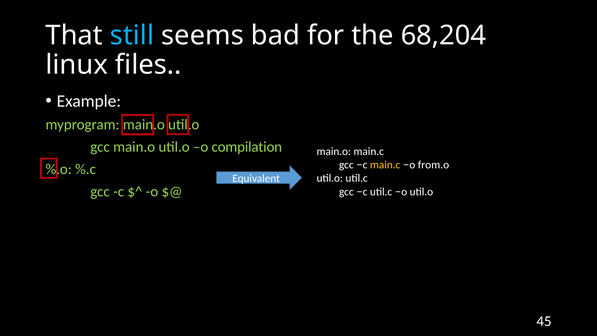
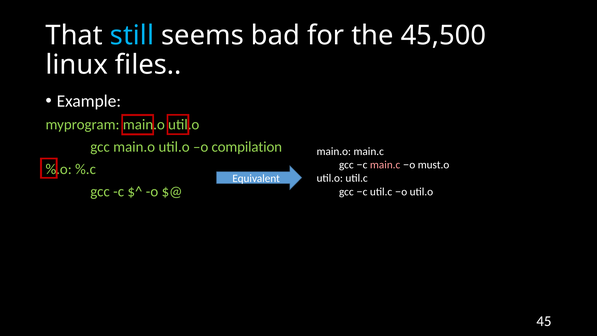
68,204: 68,204 -> 45,500
main.c at (385, 165) colour: yellow -> pink
from.o: from.o -> must.o
